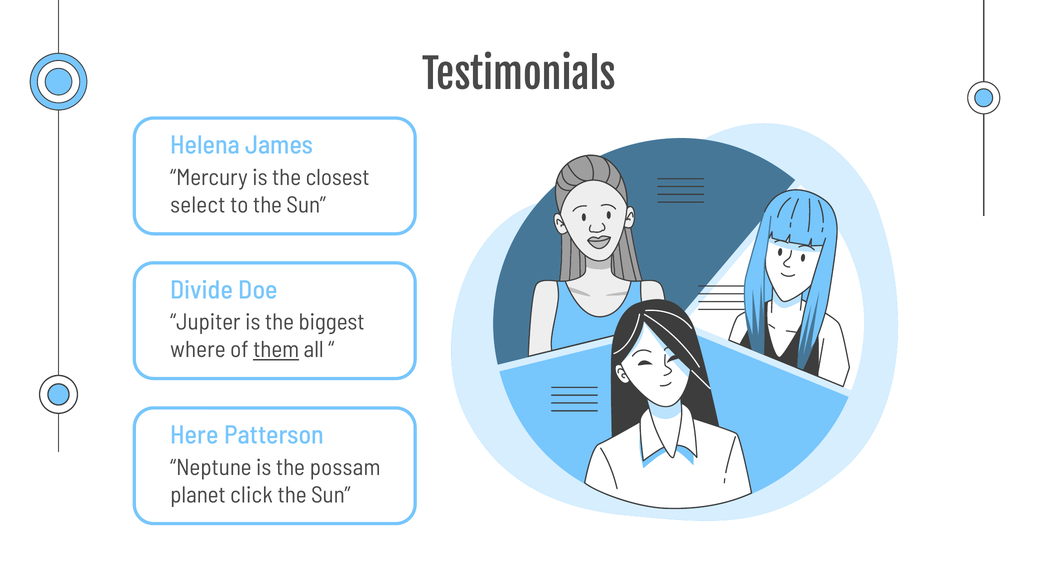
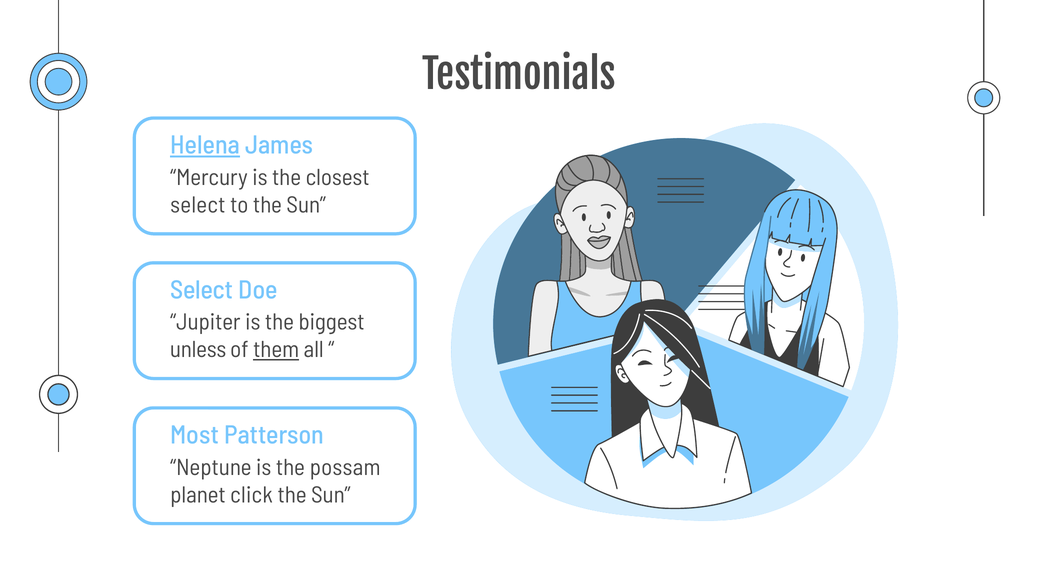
Helena underline: none -> present
Divide at (202, 290): Divide -> Select
where: where -> unless
Here: Here -> Most
